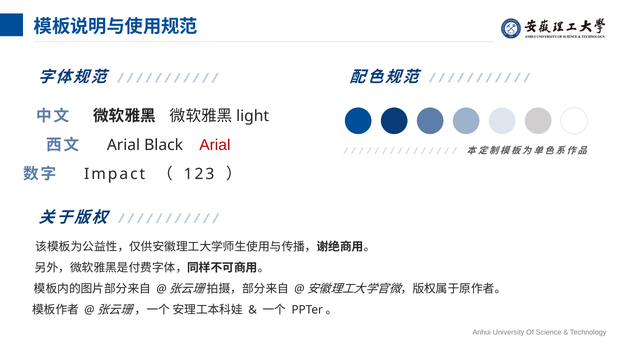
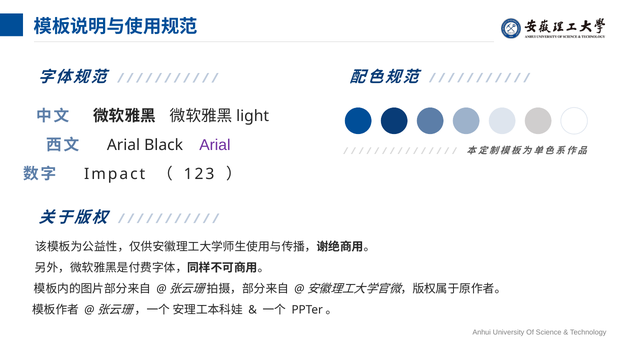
Arial at (215, 145) colour: red -> purple
